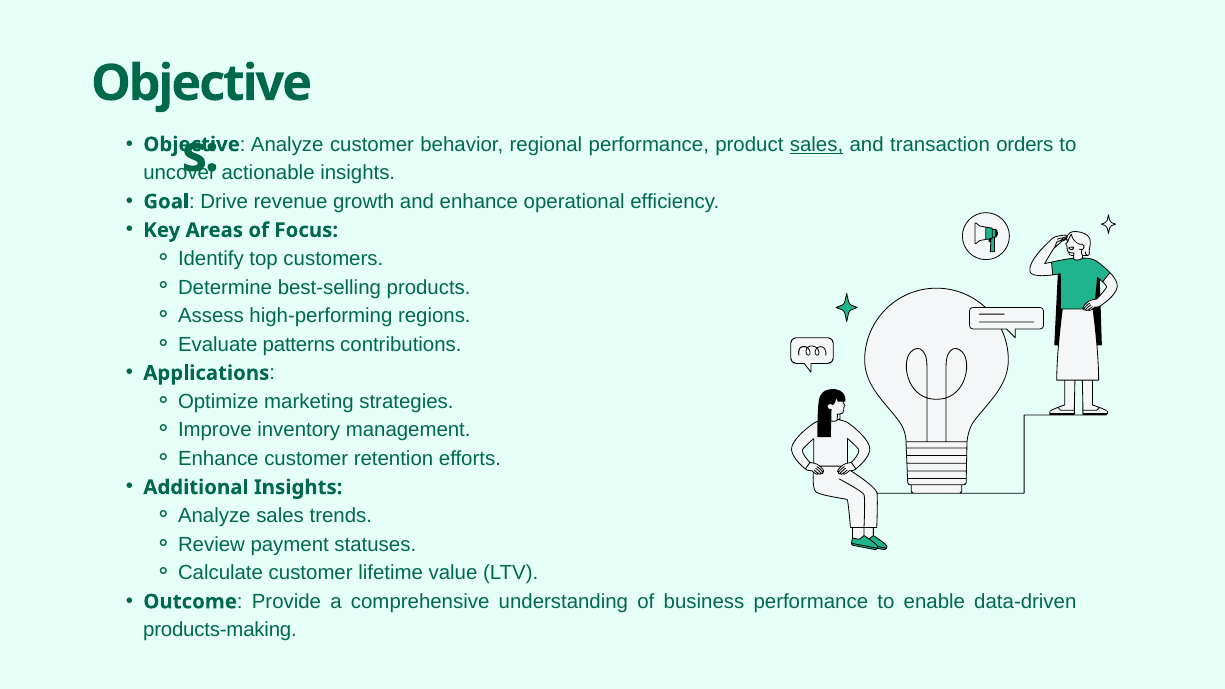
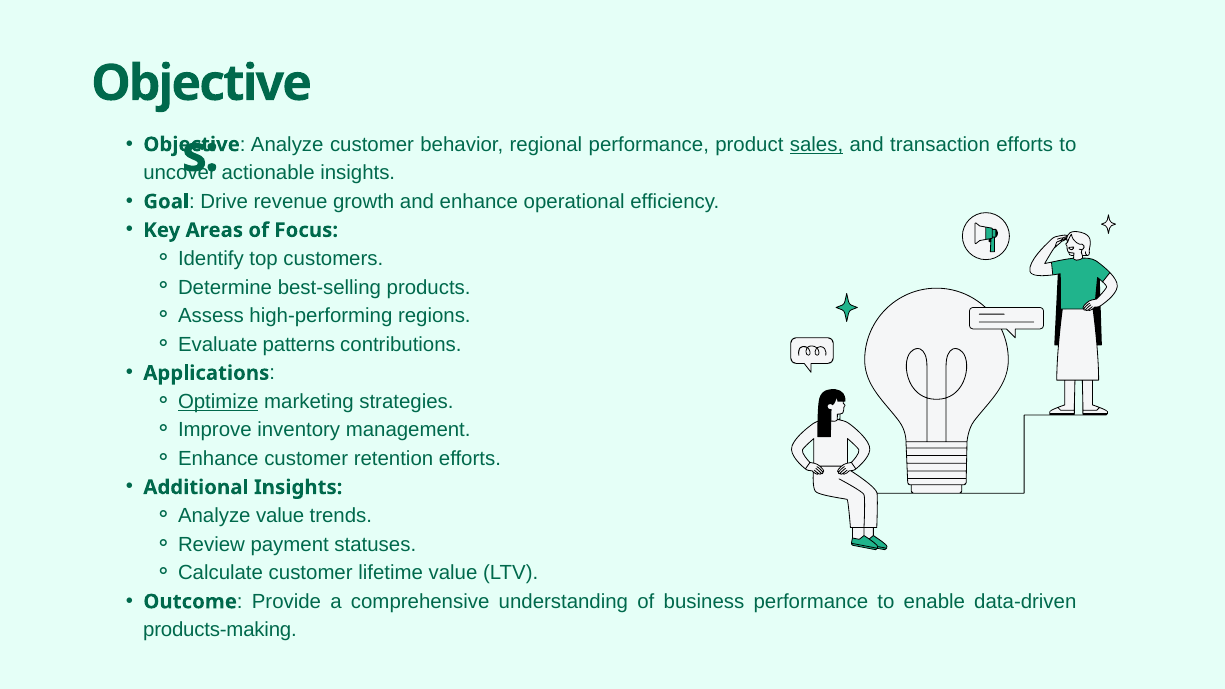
transaction orders: orders -> efforts
Optimize underline: none -> present
Analyze sales: sales -> value
